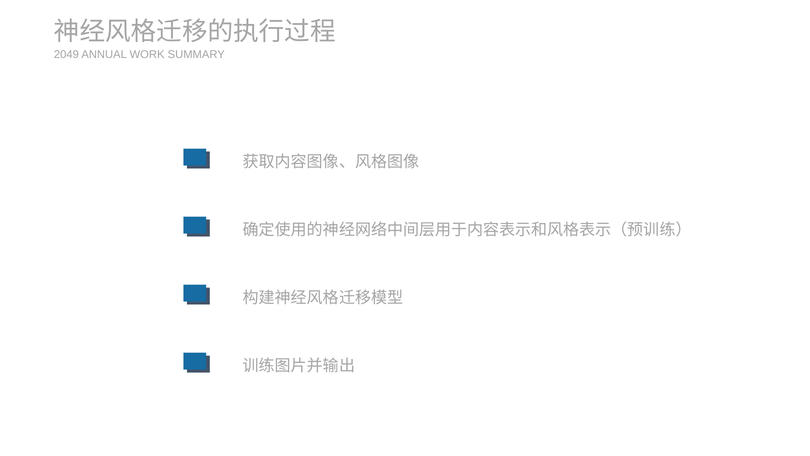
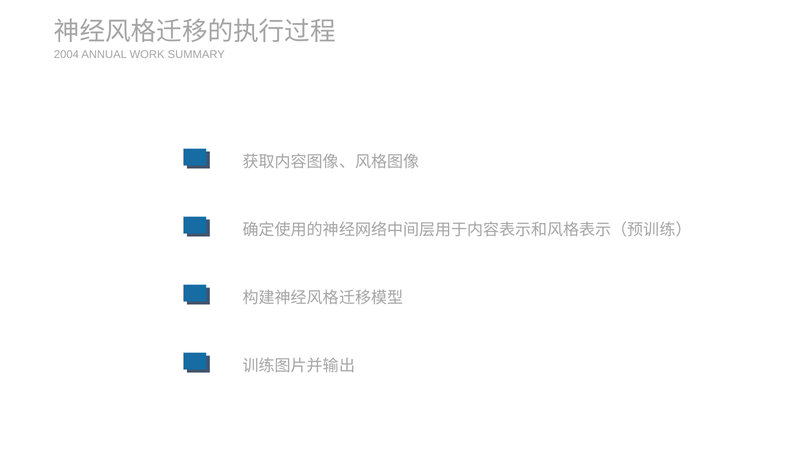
2049: 2049 -> 2004
